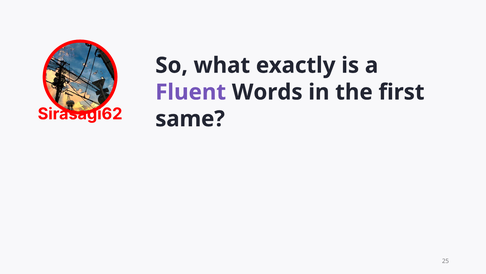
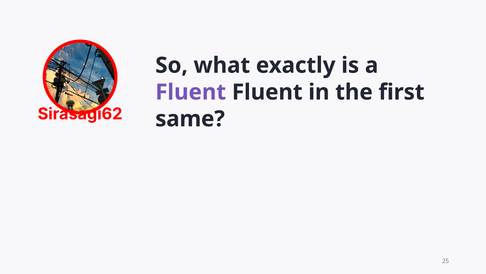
Fluent Words: Words -> Fluent
